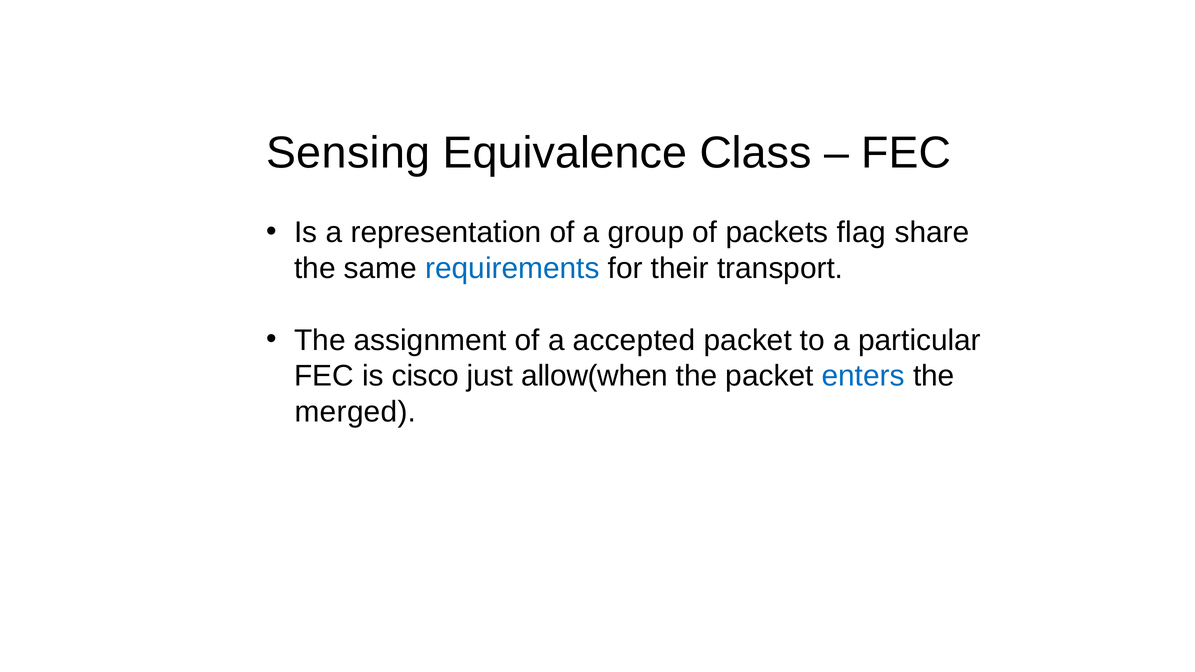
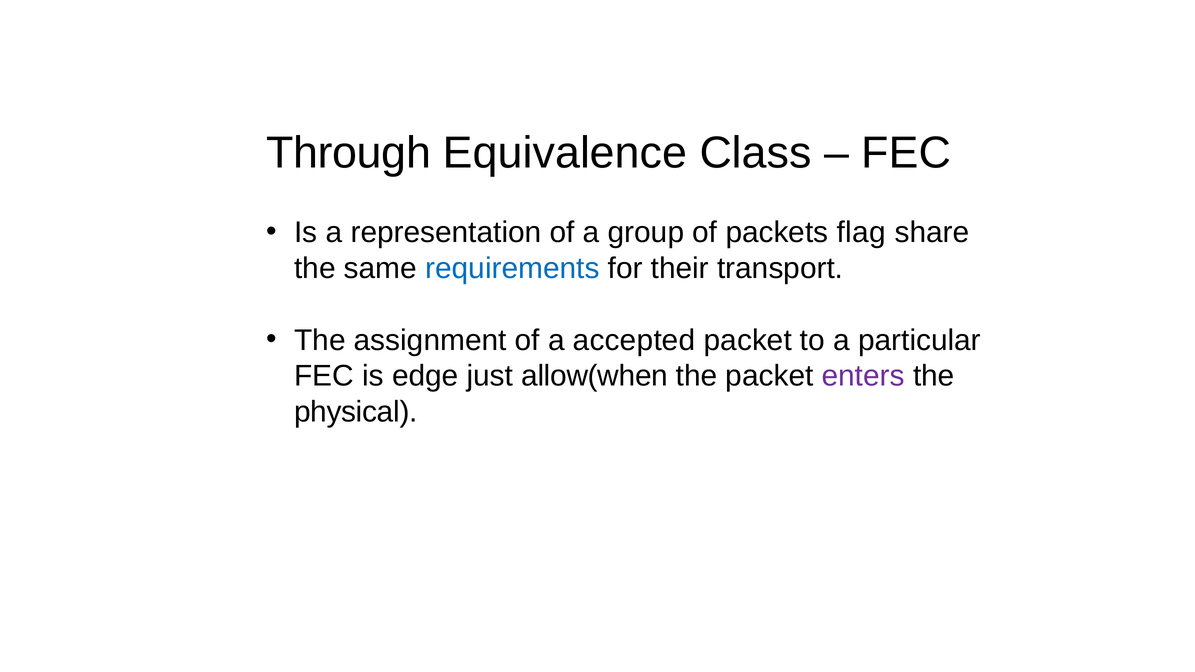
Sensing: Sensing -> Through
cisco: cisco -> edge
enters colour: blue -> purple
merged: merged -> physical
